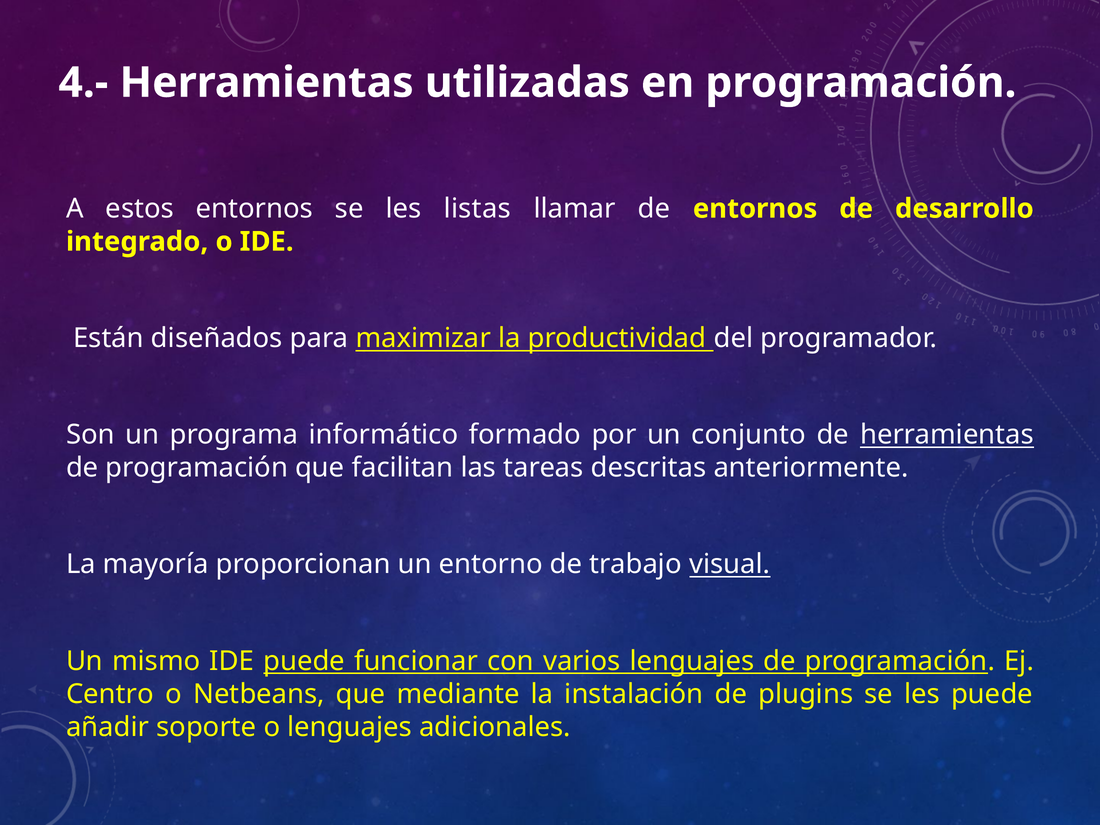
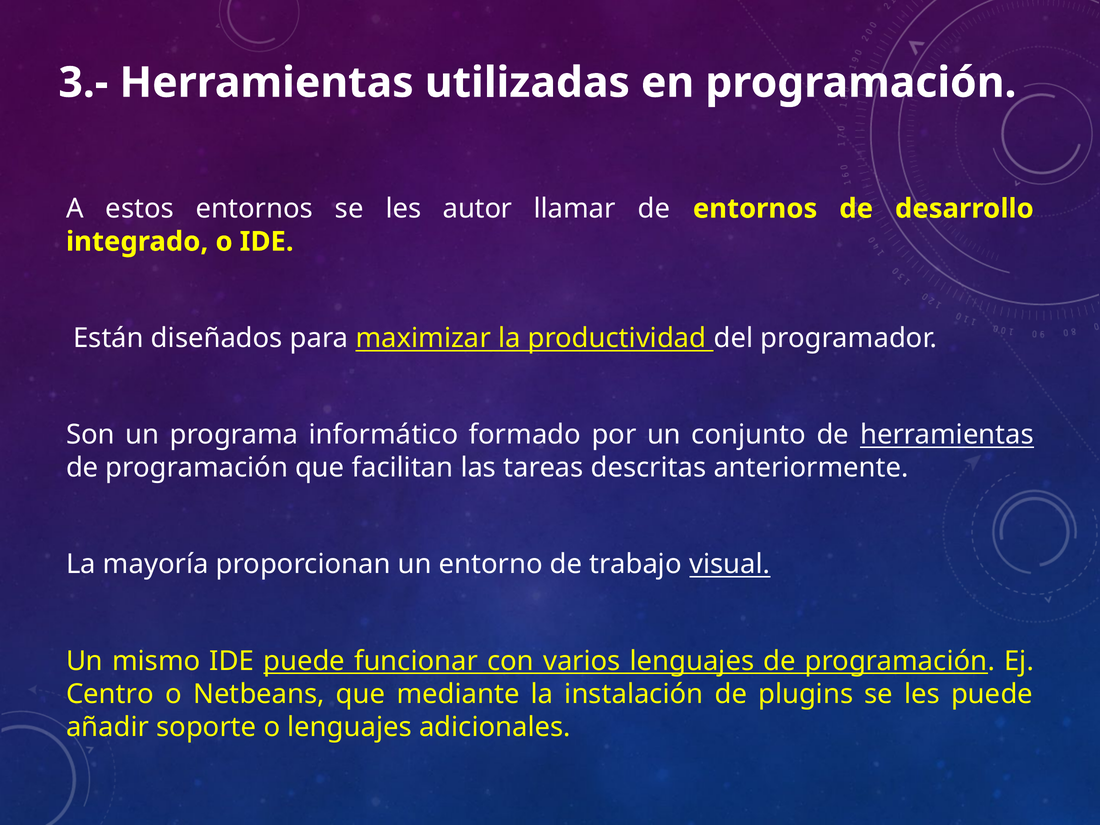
4.-: 4.- -> 3.-
listas: listas -> autor
